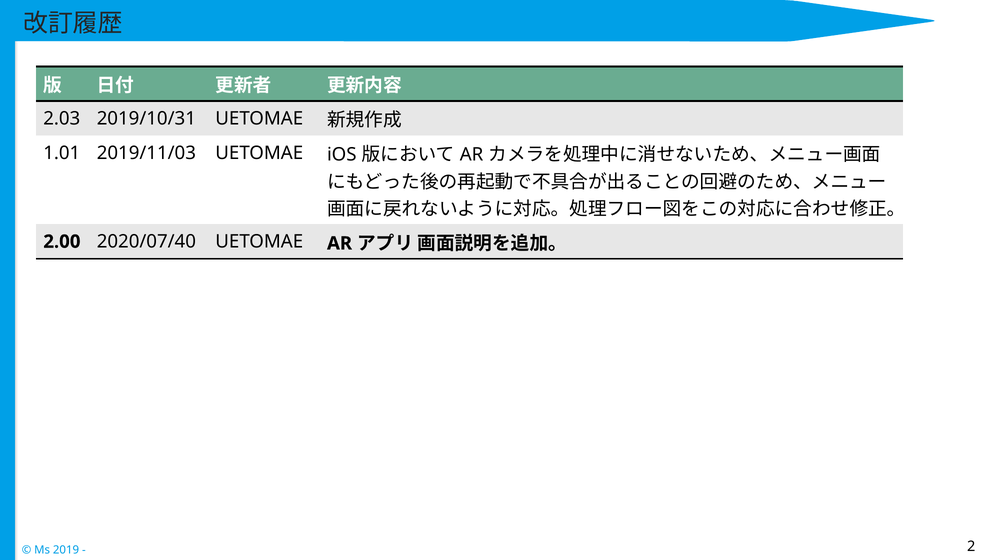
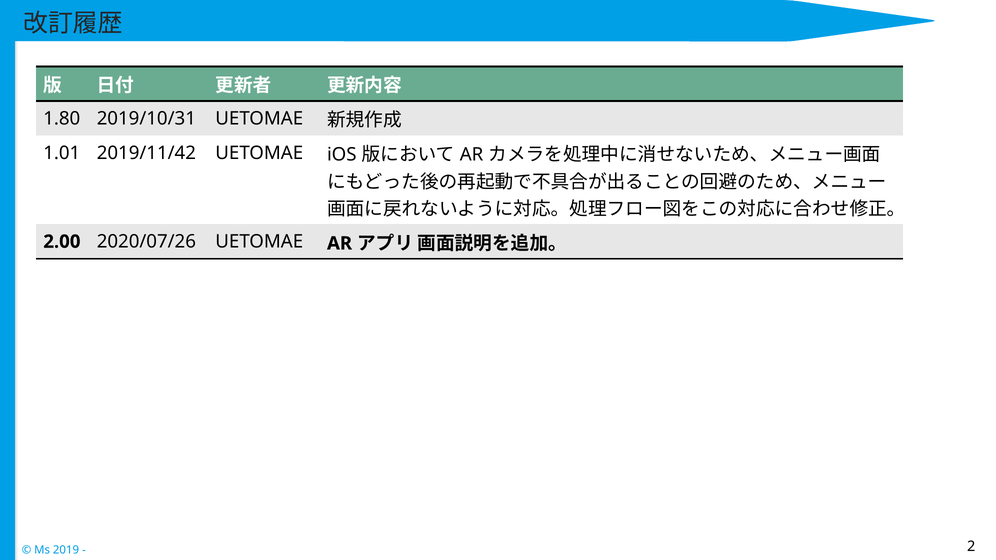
2.03: 2.03 -> 1.80
2019/11/03: 2019/11/03 -> 2019/11/42
2020/07/40: 2020/07/40 -> 2020/07/26
